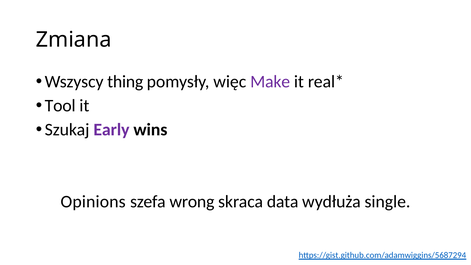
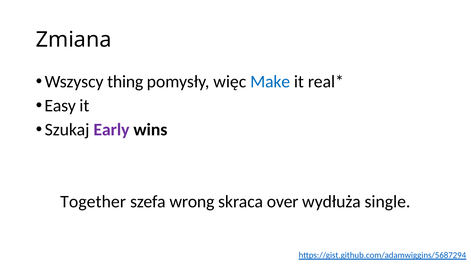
Make colour: purple -> blue
Tool: Tool -> Easy
Opinions: Opinions -> Together
data: data -> over
